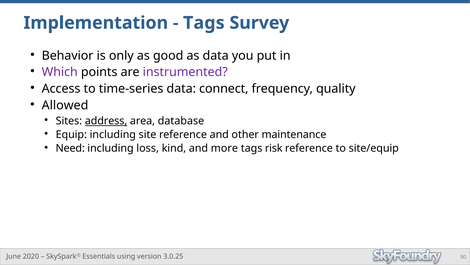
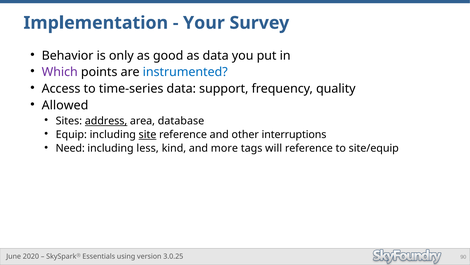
Tags at (204, 23): Tags -> Your
instrumented colour: purple -> blue
connect: connect -> support
site underline: none -> present
maintenance: maintenance -> interruptions
loss: loss -> less
risk: risk -> will
